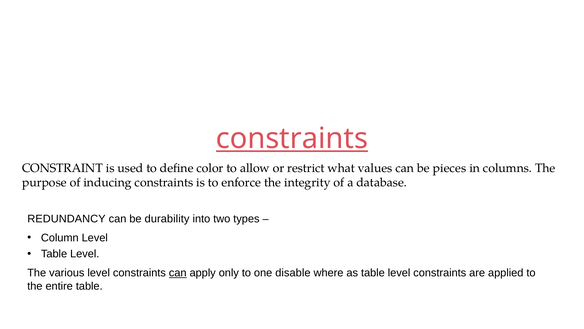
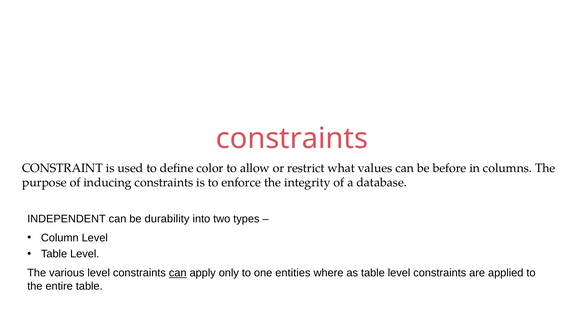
constraints at (292, 138) underline: present -> none
pieces: pieces -> before
REDUNDANCY: REDUNDANCY -> INDEPENDENT
disable: disable -> entities
